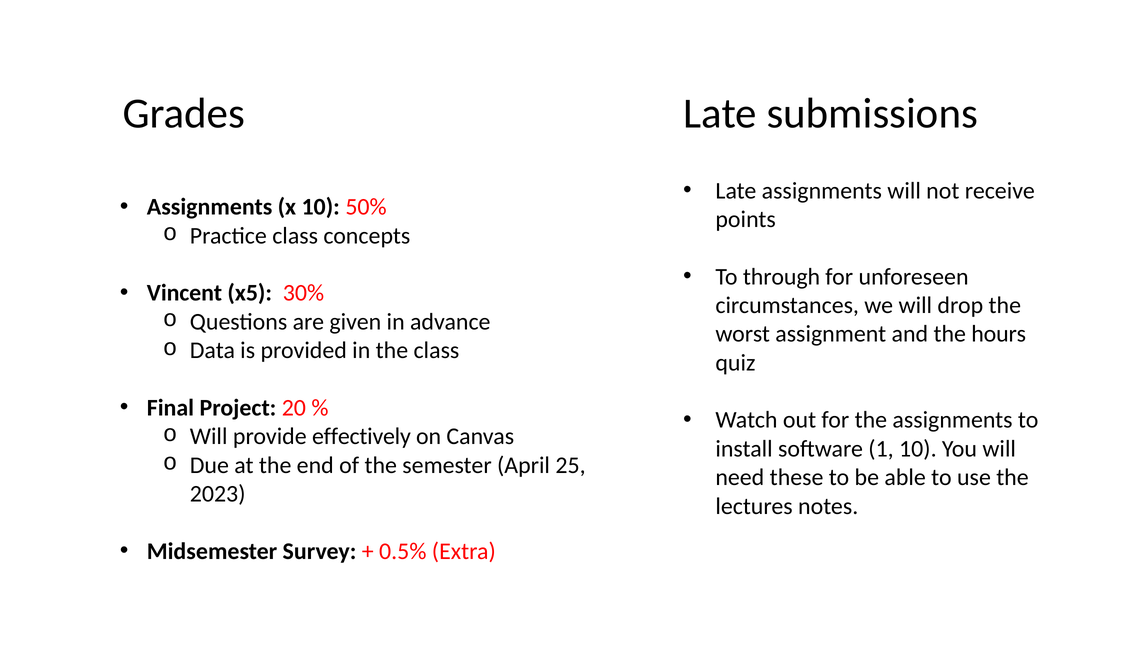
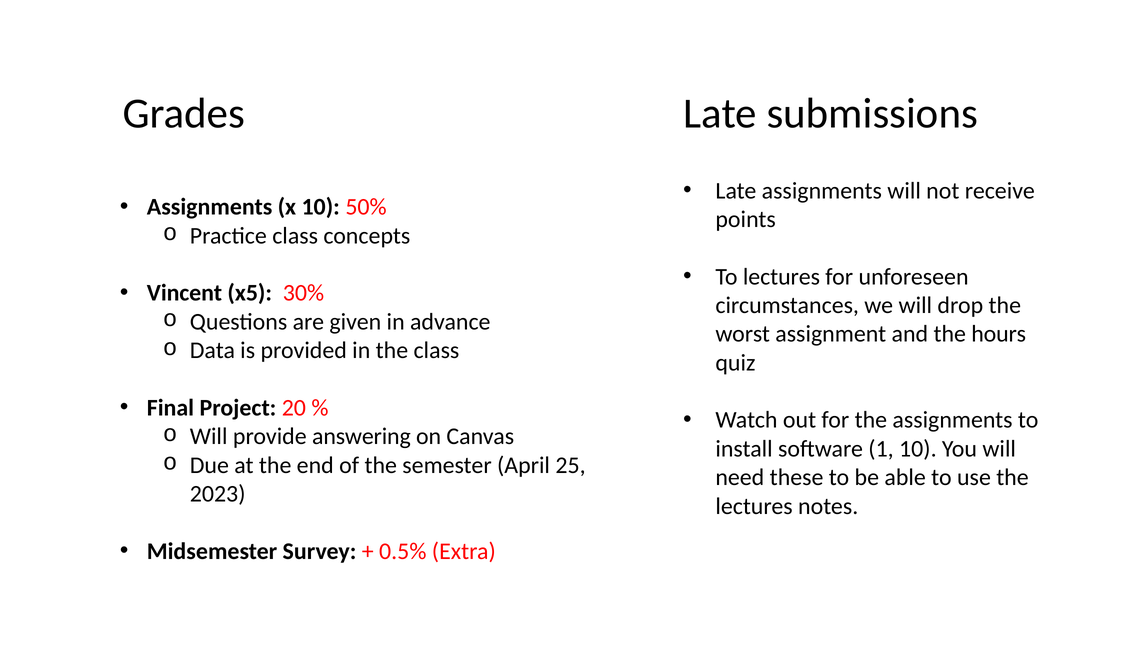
To through: through -> lectures
effectively: effectively -> answering
